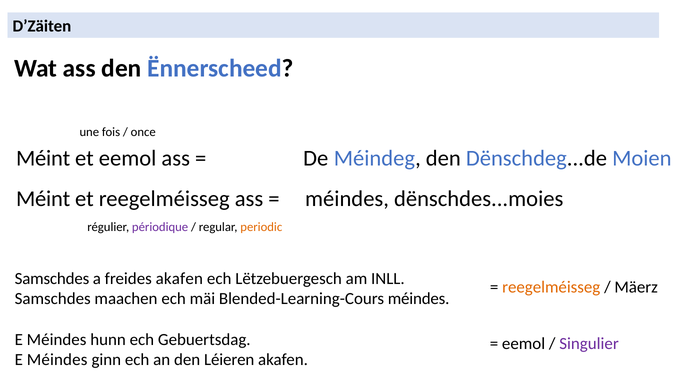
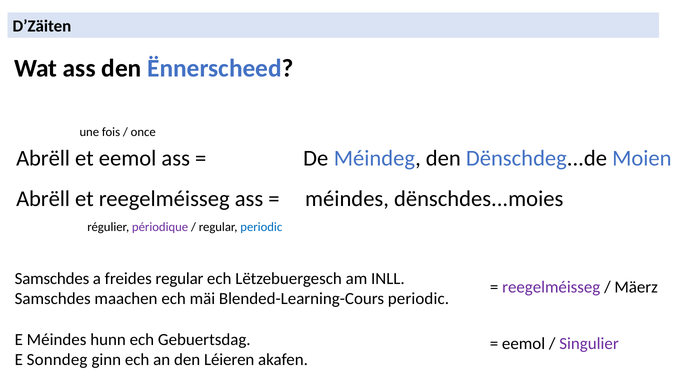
Méint at (43, 158): Méint -> Abrëll
Méint at (43, 199): Méint -> Abrëll
periodic at (261, 227) colour: orange -> blue
freides akafen: akafen -> regular
reegelméisseg at (551, 287) colour: orange -> purple
Blended-Learning-Cours méindes: méindes -> periodic
Méindes at (57, 360): Méindes -> Sonndeg
